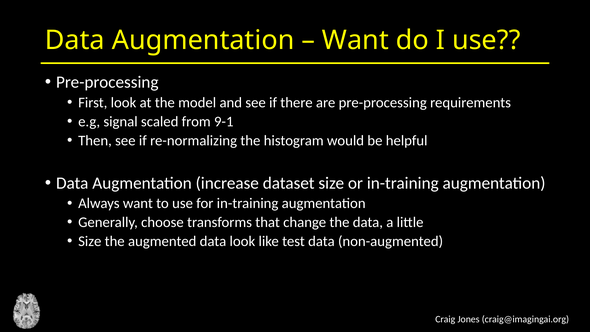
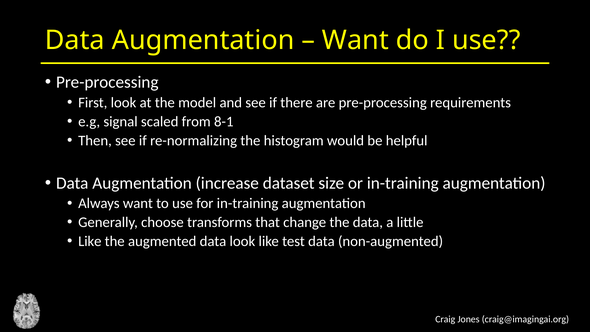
9-1: 9-1 -> 8-1
Size at (90, 241): Size -> Like
